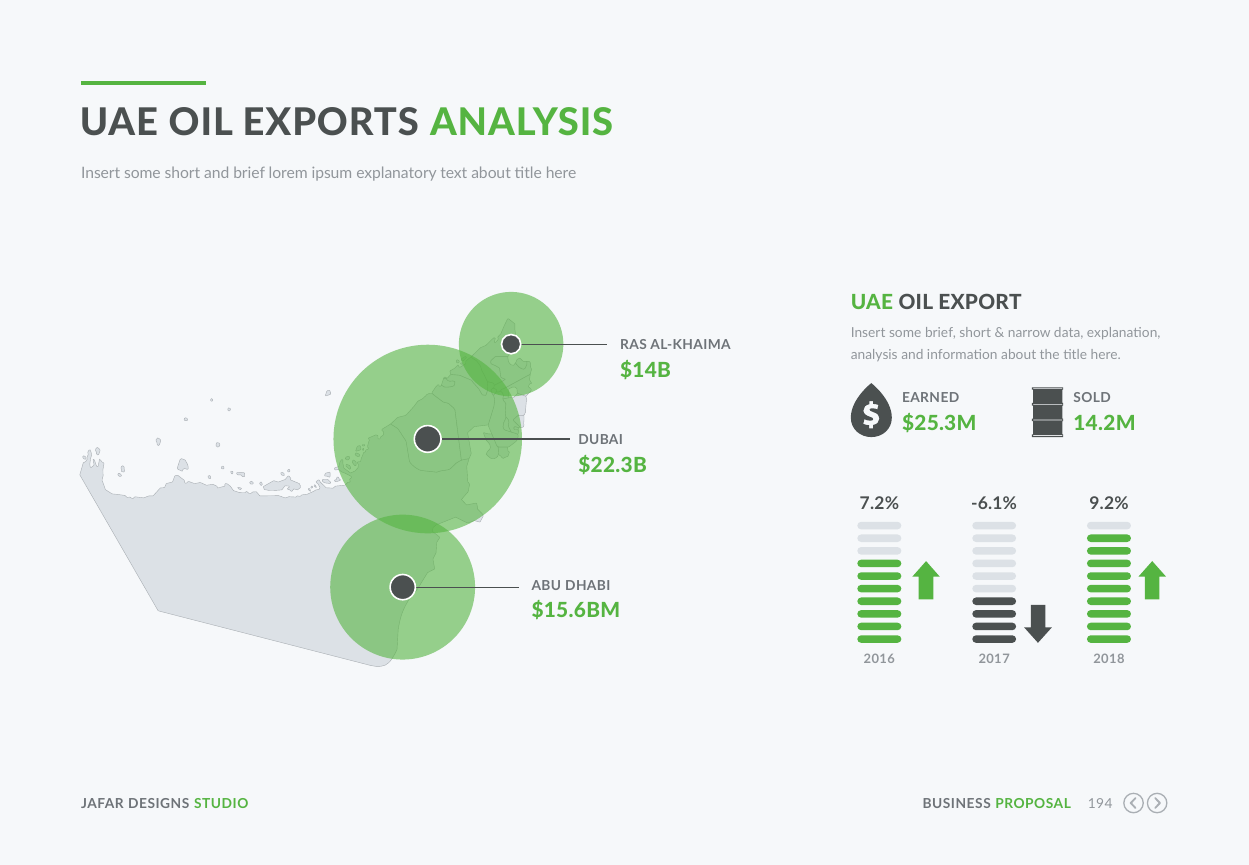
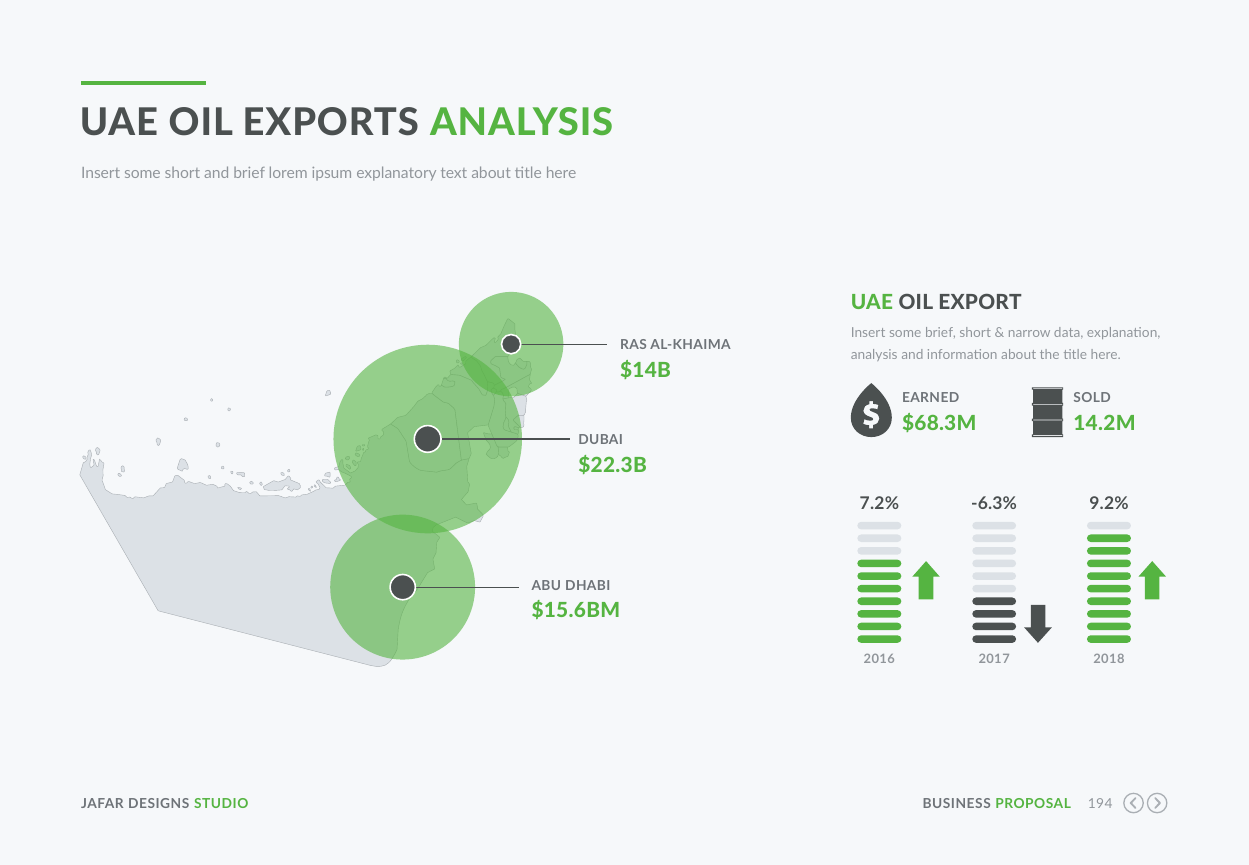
$25.3M: $25.3M -> $68.3M
-6.1%: -6.1% -> -6.3%
